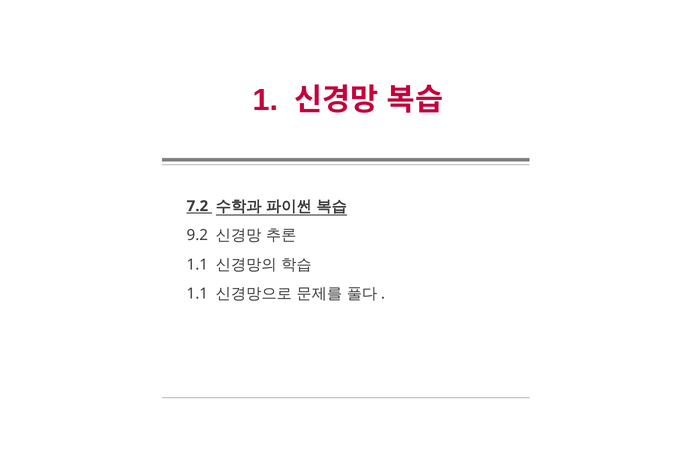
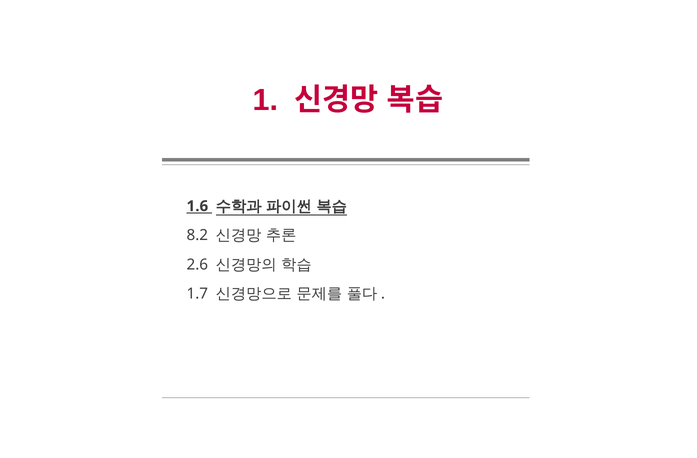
7.2: 7.2 -> 1.6
9.2: 9.2 -> 8.2
1.1 at (197, 264): 1.1 -> 2.6
1.1 at (197, 294): 1.1 -> 1.7
